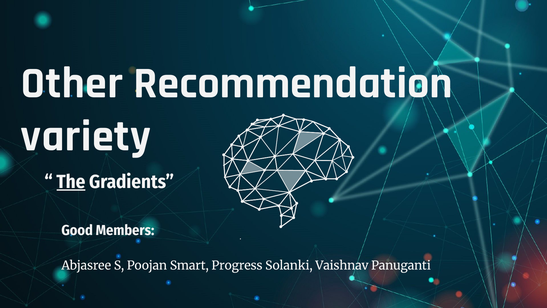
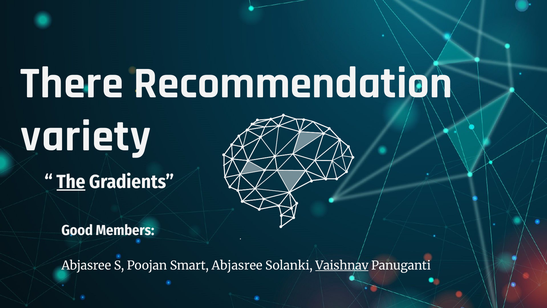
Other: Other -> There
Smart Progress: Progress -> Abjasree
Vaishnav underline: none -> present
